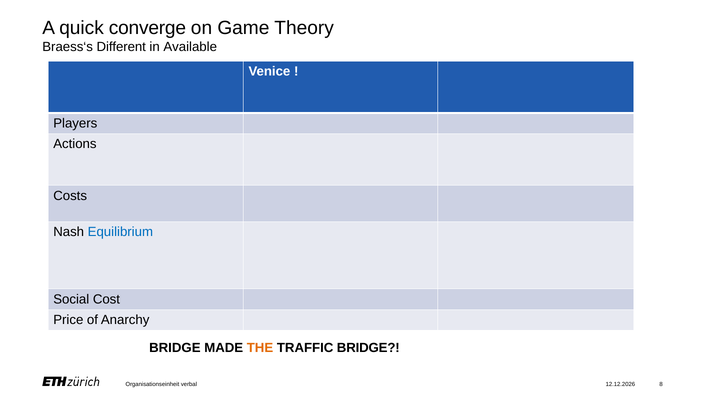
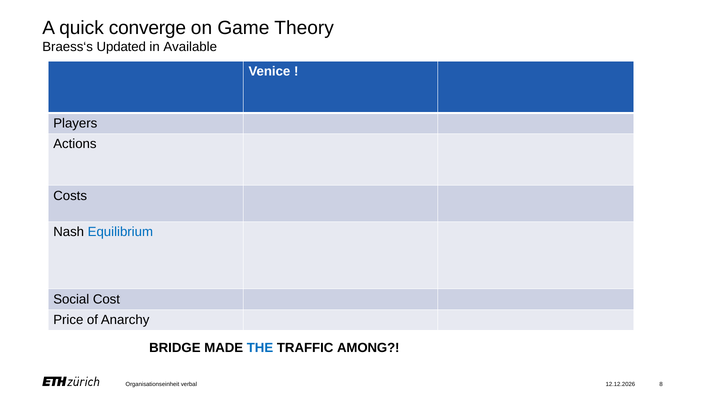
Different: Different -> Updated
THE colour: orange -> blue
TRAFFIC BRIDGE: BRIDGE -> AMONG
